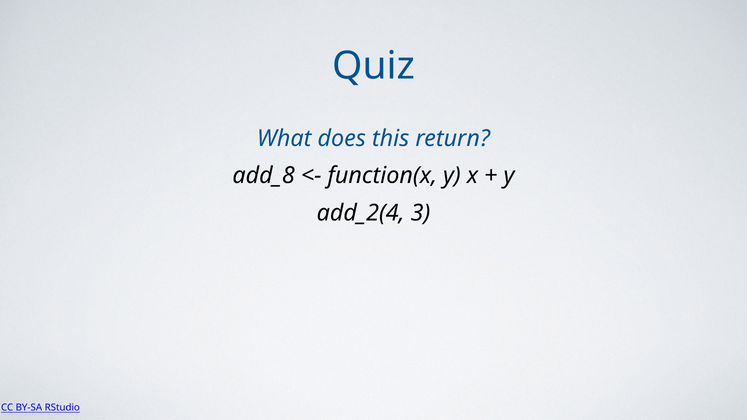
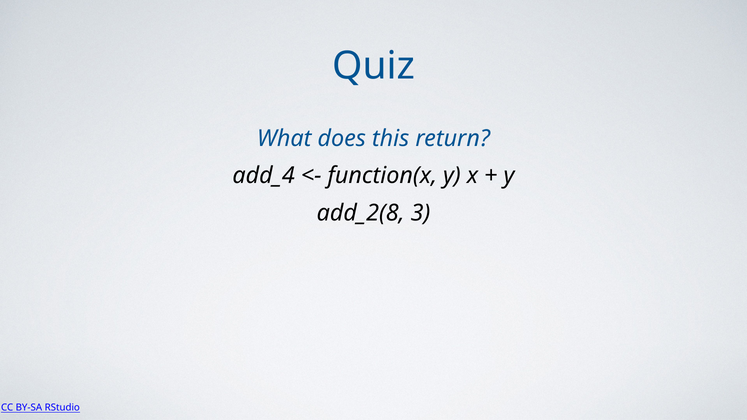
add_8: add_8 -> add_4
add_2(4: add_2(4 -> add_2(8
